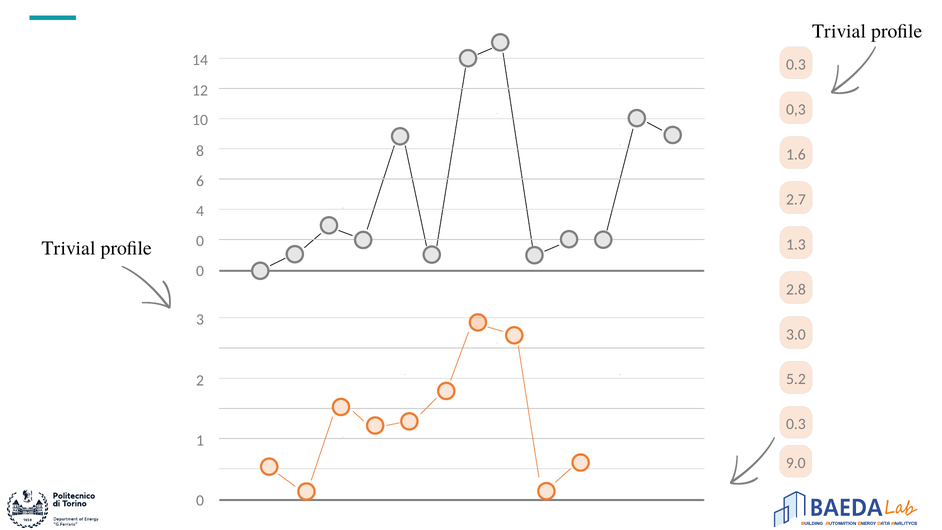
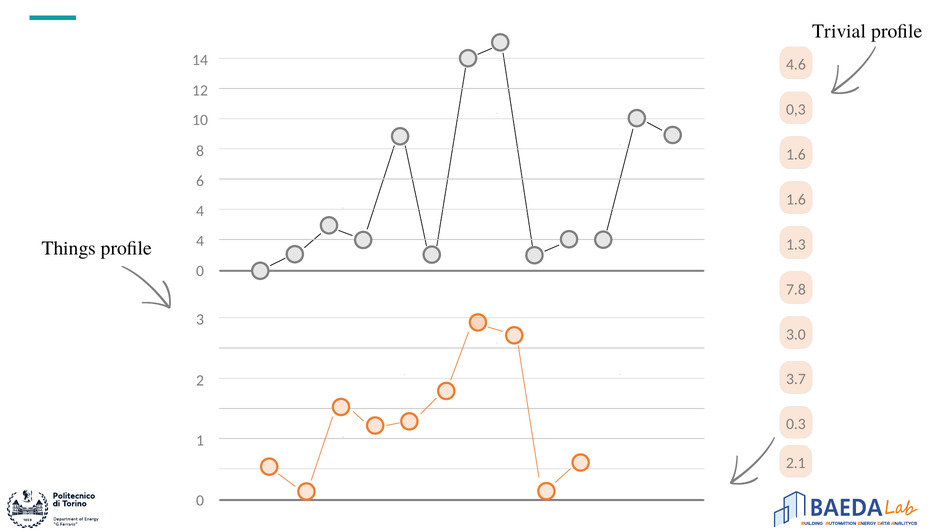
0.3 at (796, 65): 0.3 -> 4.6
2.7 at (796, 199): 2.7 -> 1.6
Trivial at (69, 248): Trivial -> Things
profile 0: 0 -> 4
2.8: 2.8 -> 7.8
5.2: 5.2 -> 3.7
9.0: 9.0 -> 2.1
